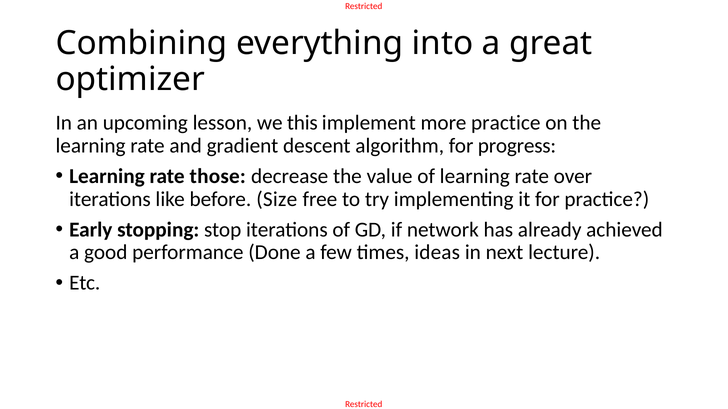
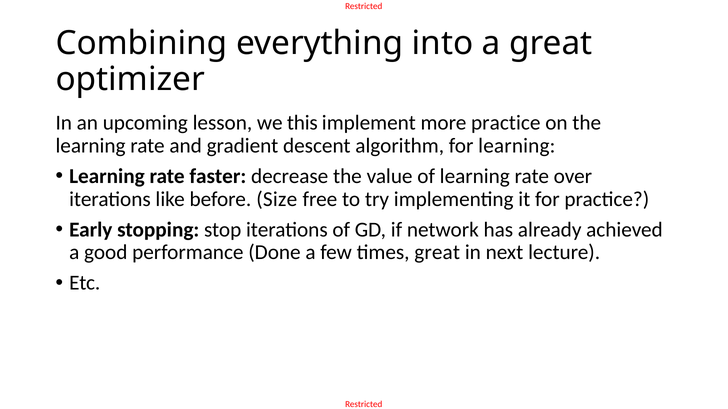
for progress: progress -> learning
those: those -> faster
times ideas: ideas -> great
